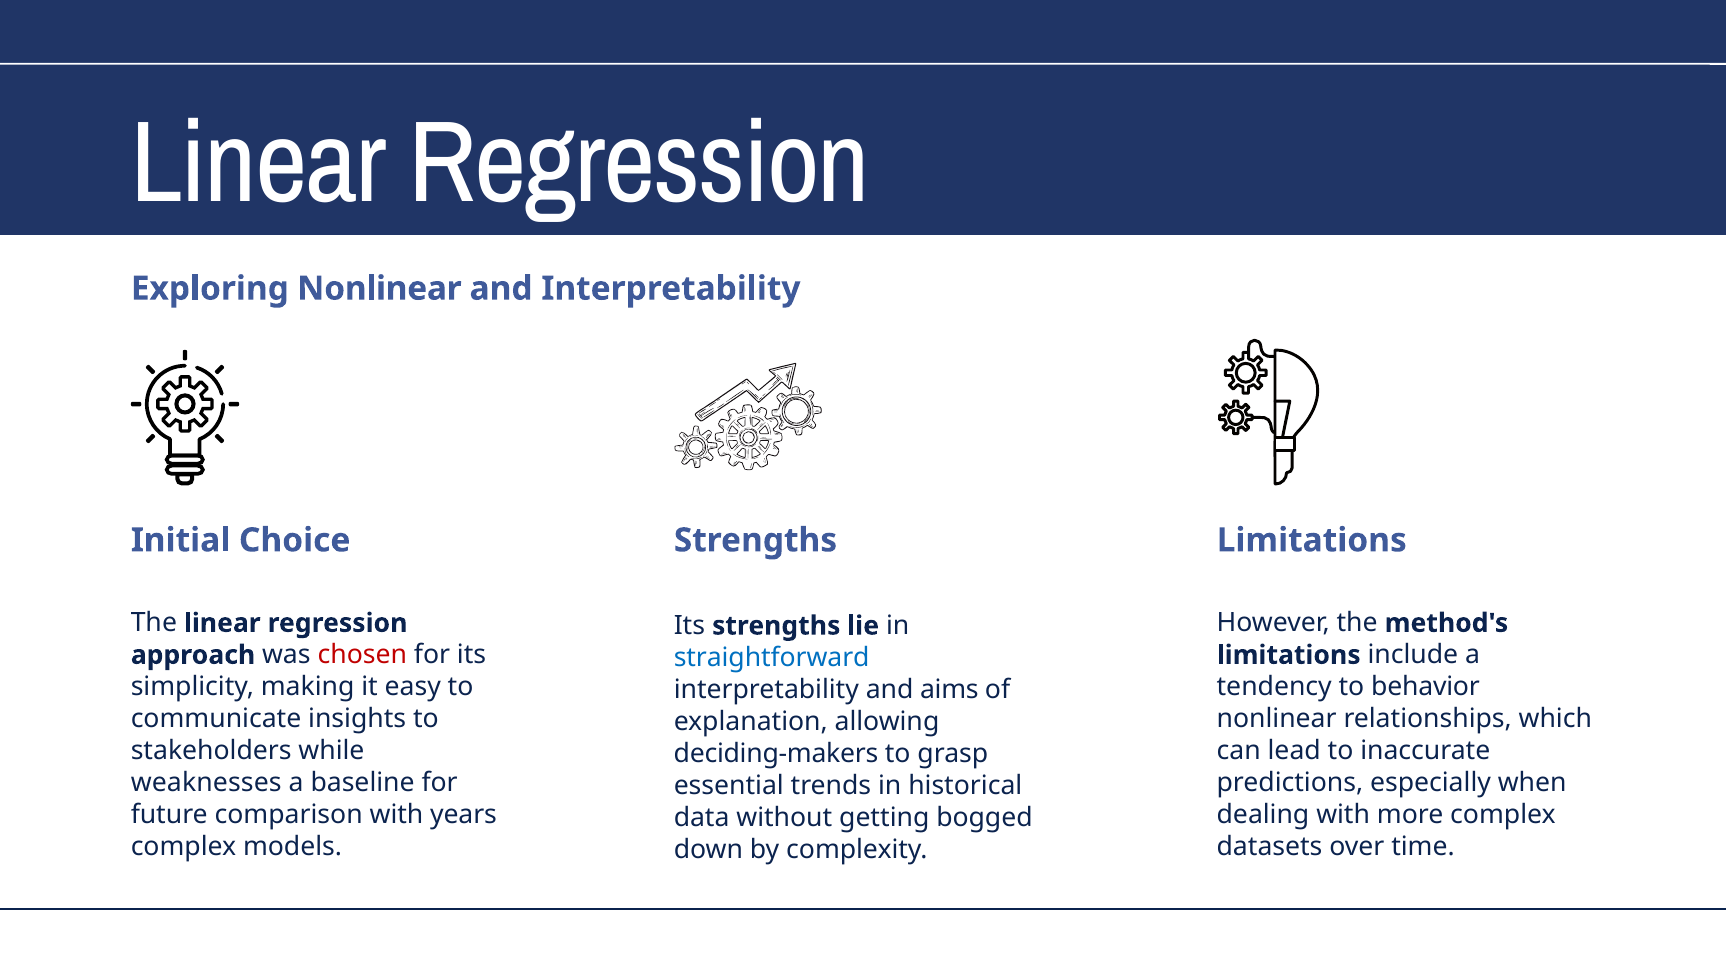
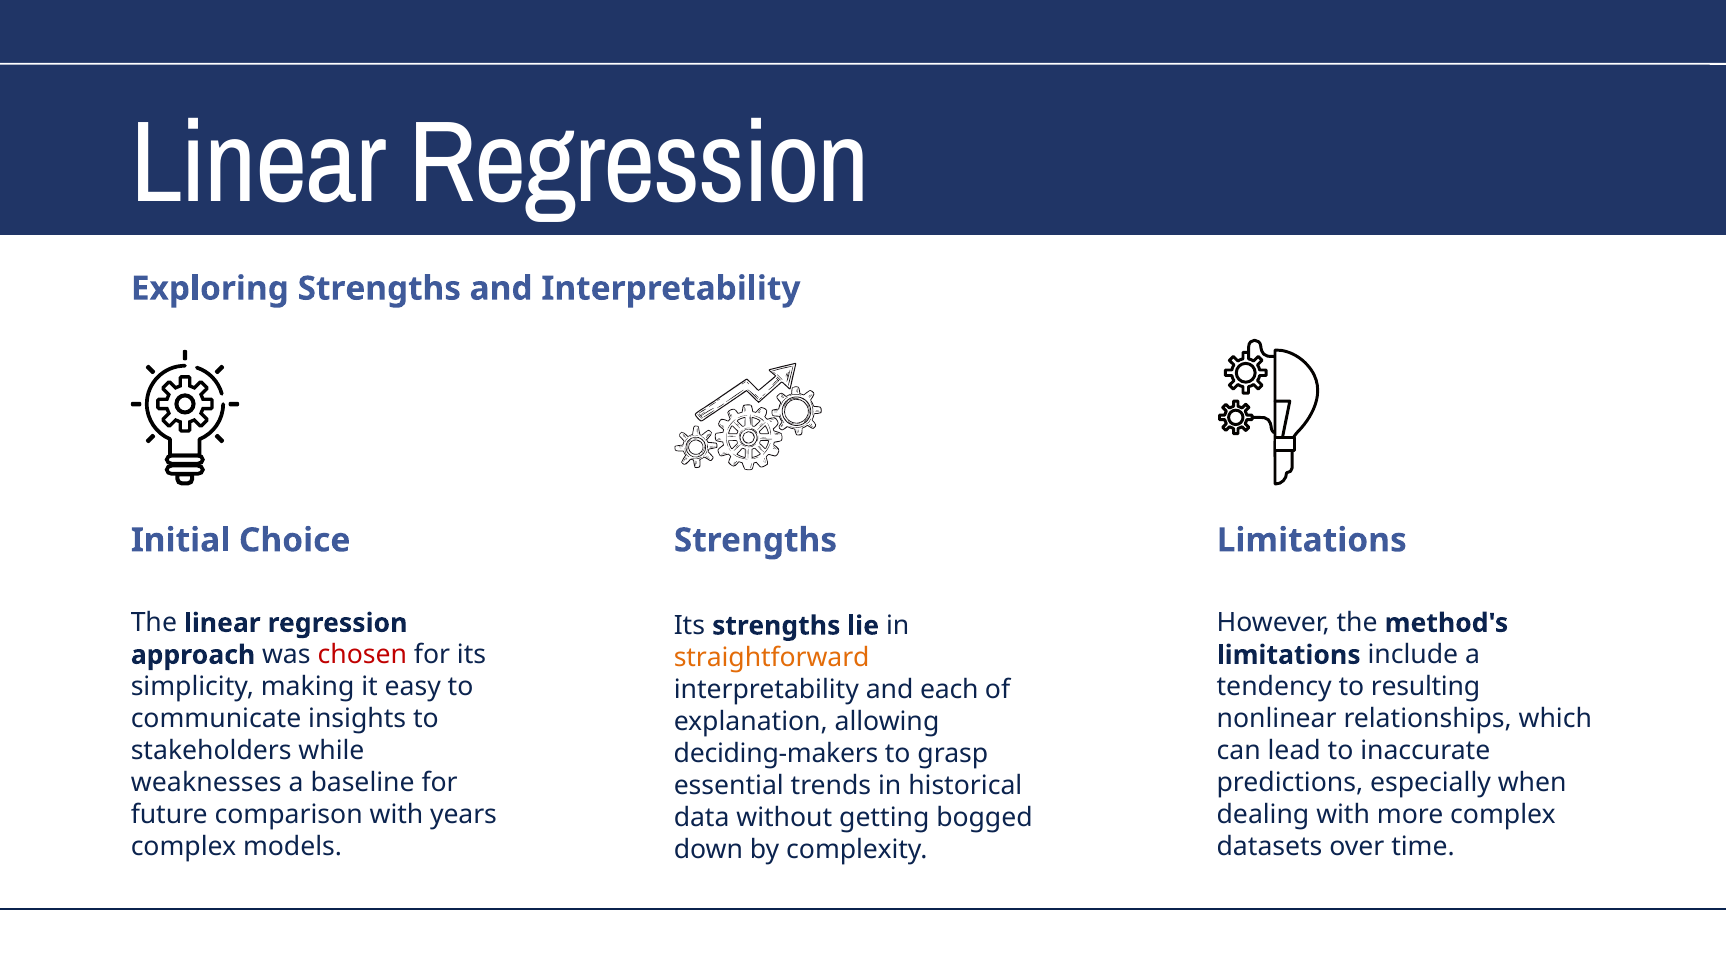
Exploring Nonlinear: Nonlinear -> Strengths
straightforward colour: blue -> orange
behavior: behavior -> resulting
aims: aims -> each
